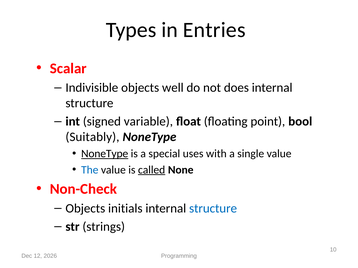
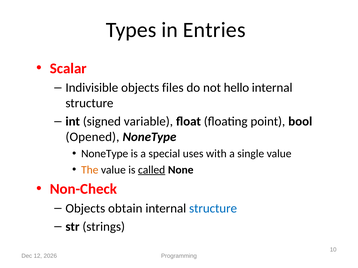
well: well -> files
does: does -> hello
Suitably: Suitably -> Opened
NoneType at (105, 154) underline: present -> none
The colour: blue -> orange
initials: initials -> obtain
